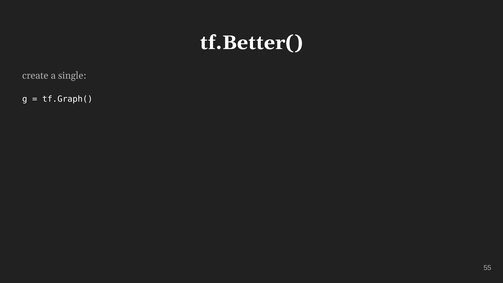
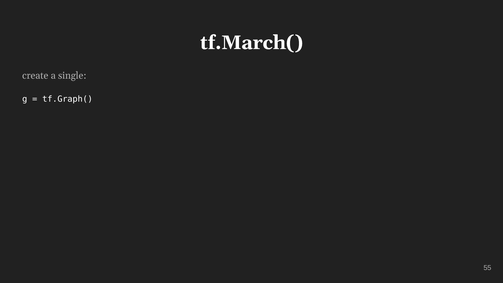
tf.Better(: tf.Better( -> tf.March(
